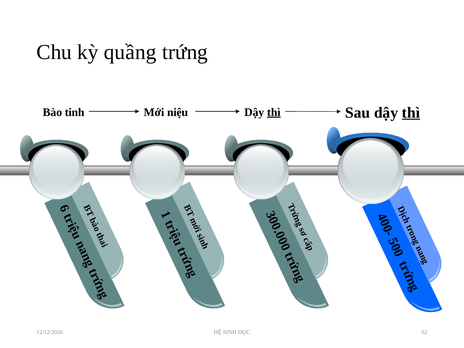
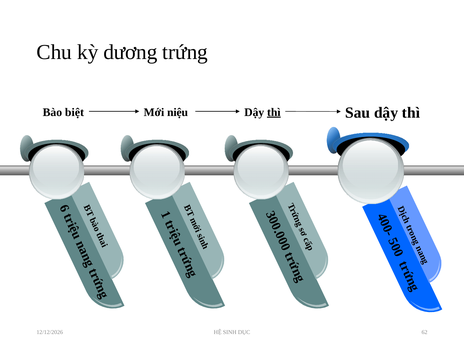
quầng: quầng -> dương
tinh: tinh -> biệt
thì at (411, 113) underline: present -> none
